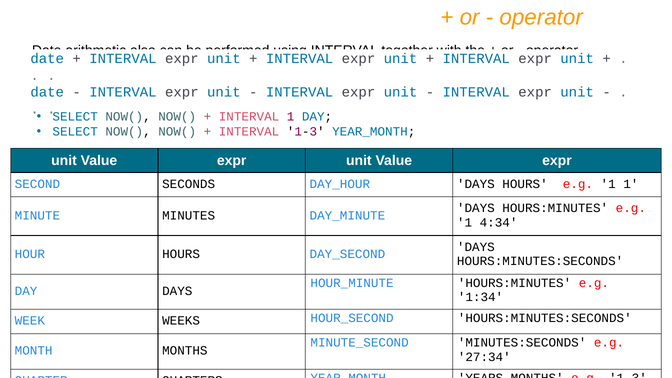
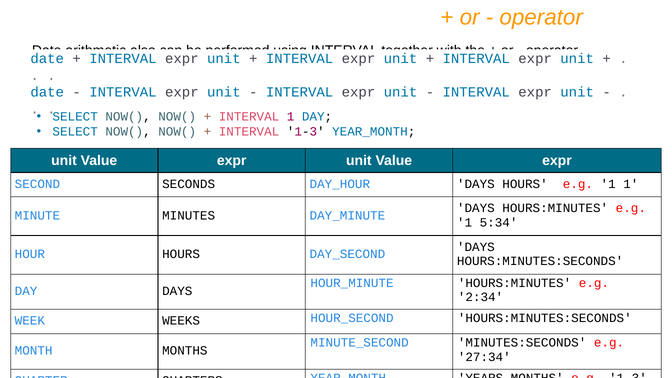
4:34: 4:34 -> 5:34
1:34: 1:34 -> 2:34
